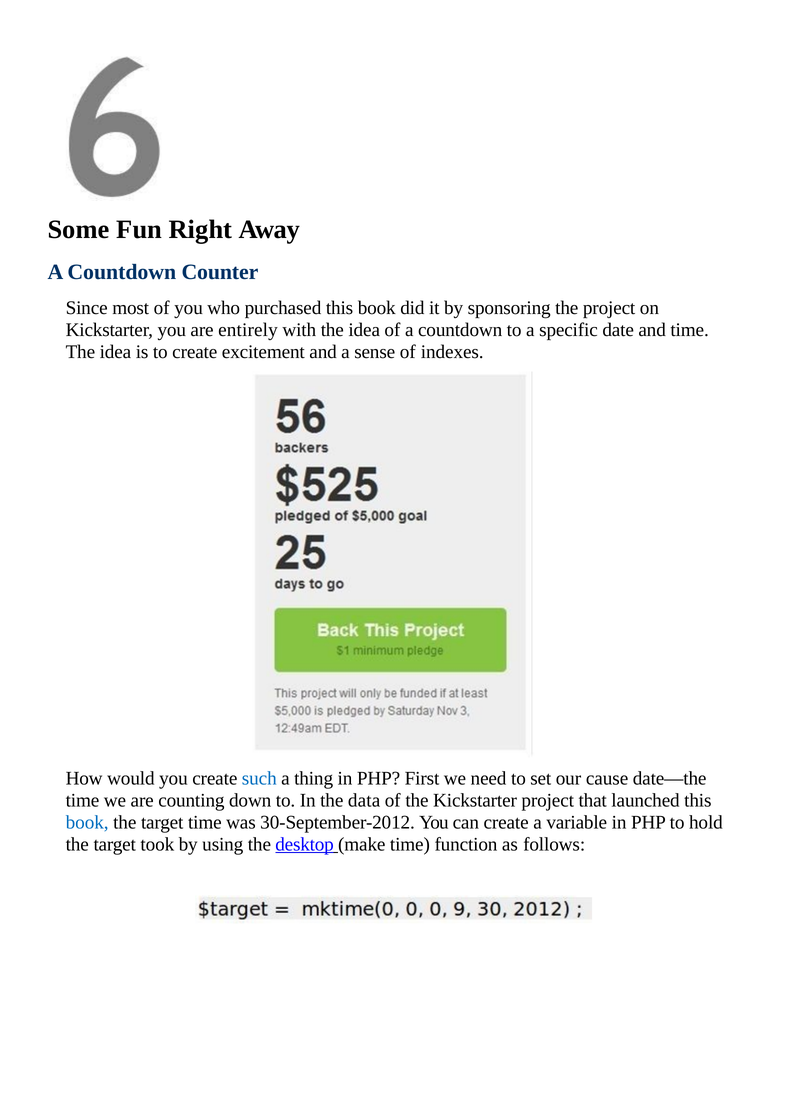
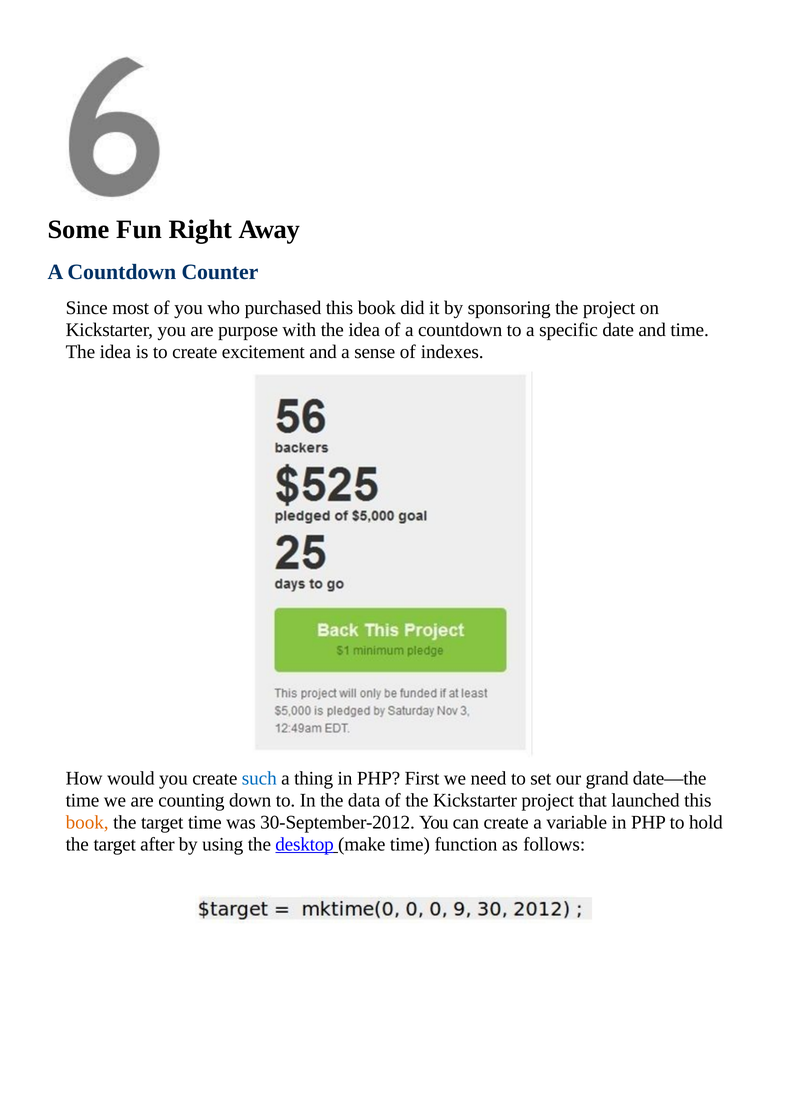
entirely: entirely -> purpose
cause: cause -> grand
book at (87, 822) colour: blue -> orange
took: took -> after
